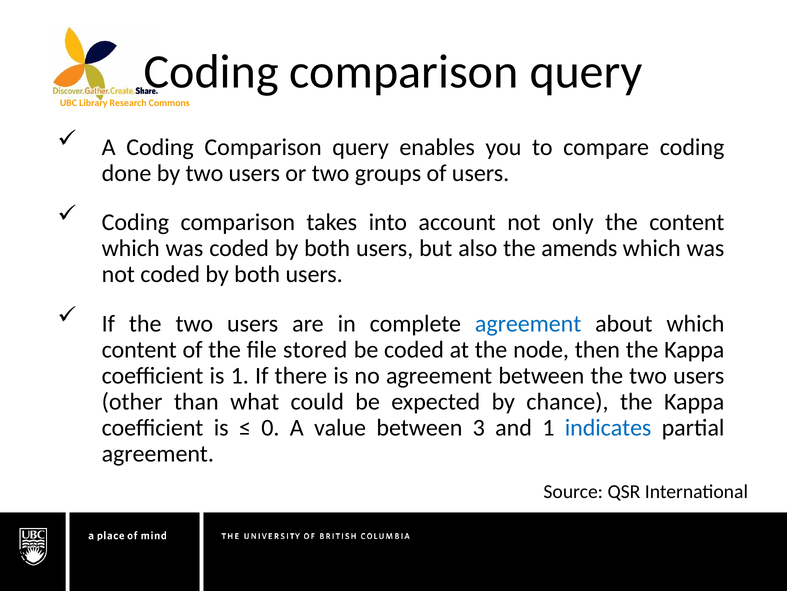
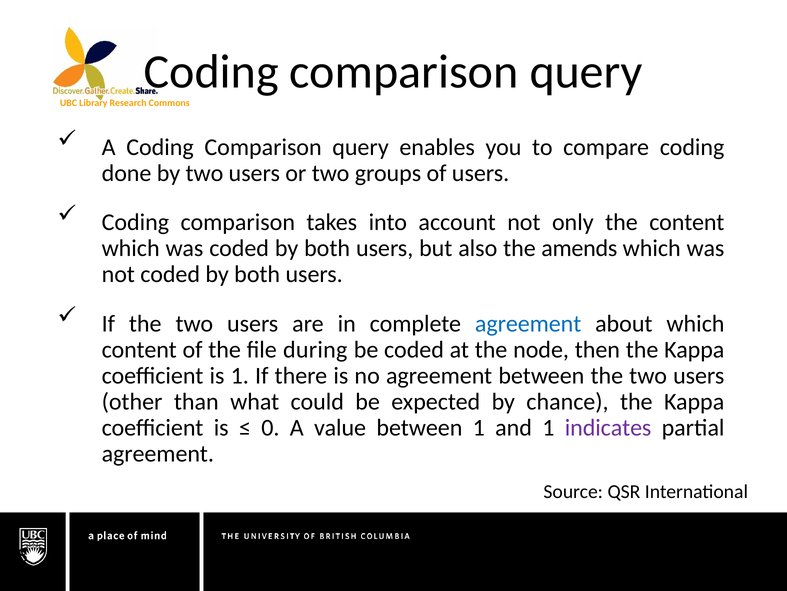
stored: stored -> during
between 3: 3 -> 1
indicates colour: blue -> purple
